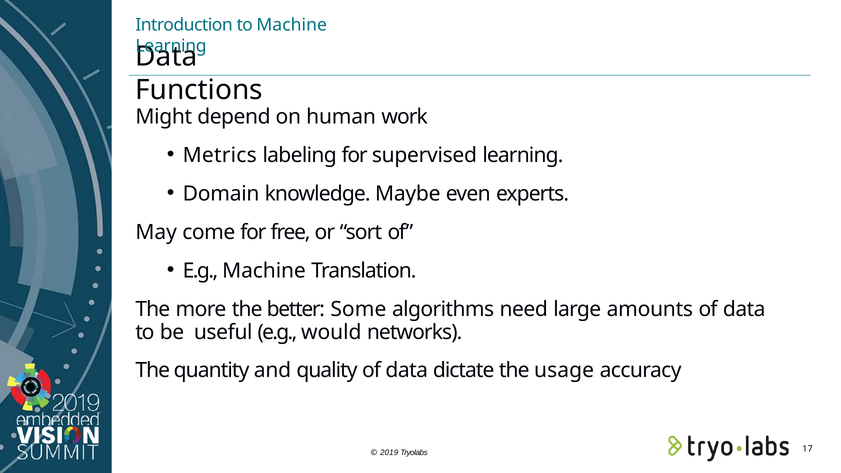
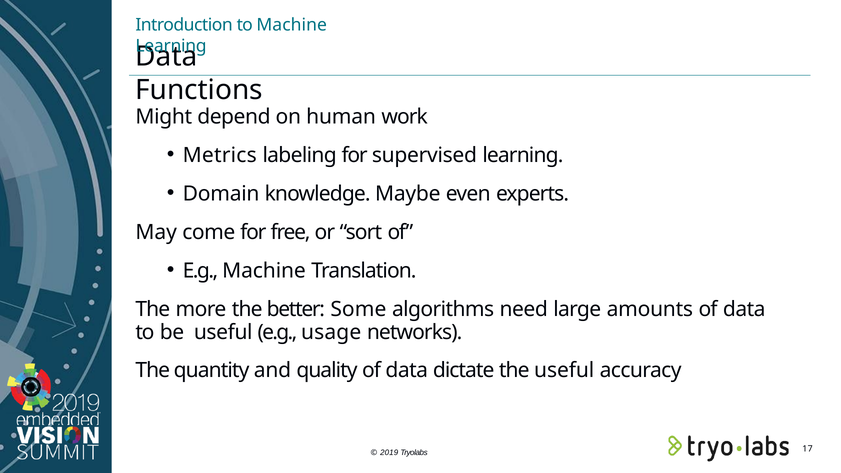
would: would -> usage
the usage: usage -> useful
